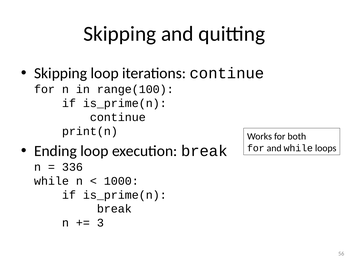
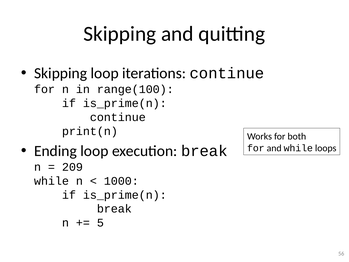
336: 336 -> 209
3: 3 -> 5
